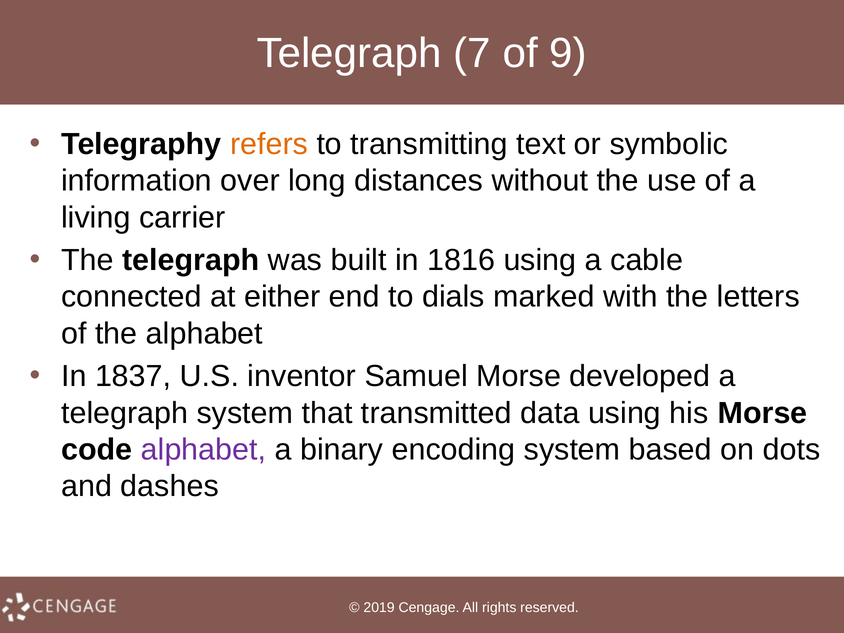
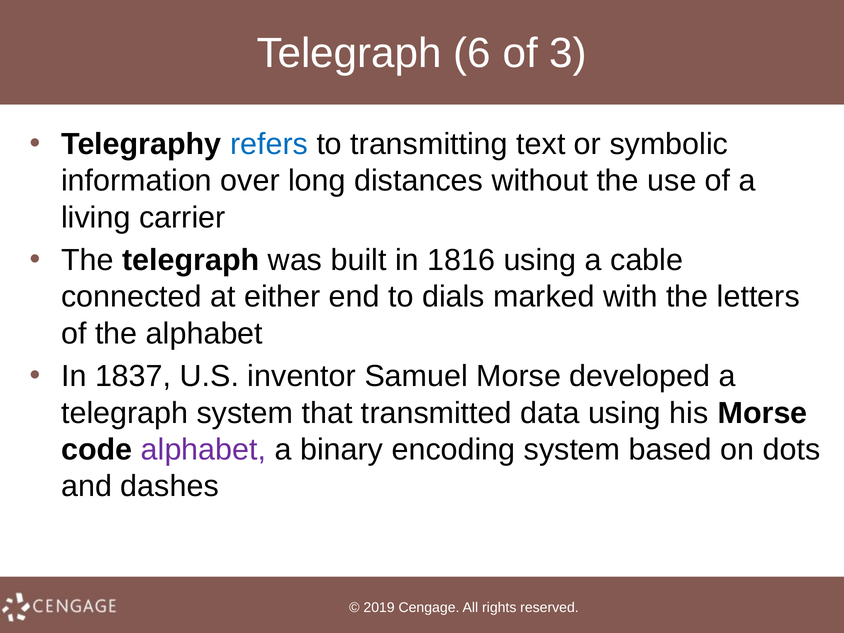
7: 7 -> 6
9: 9 -> 3
refers colour: orange -> blue
